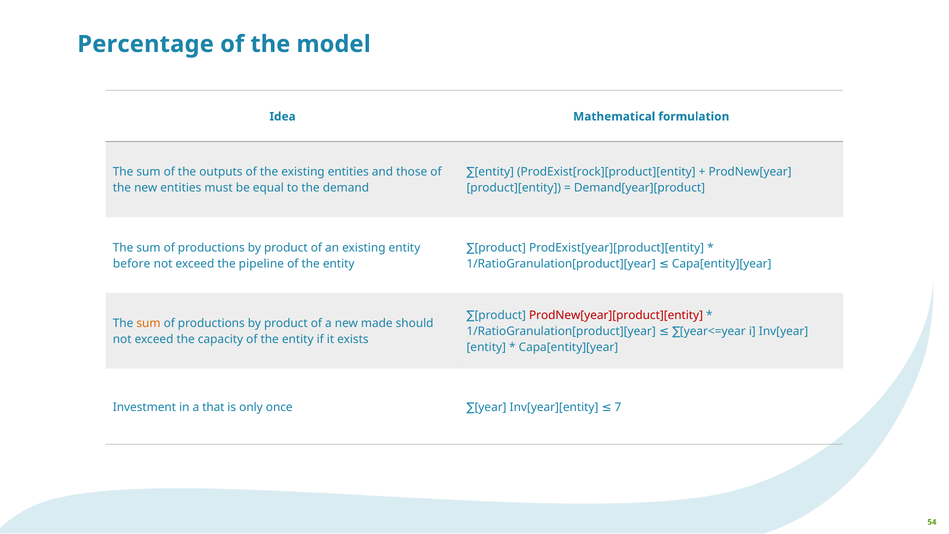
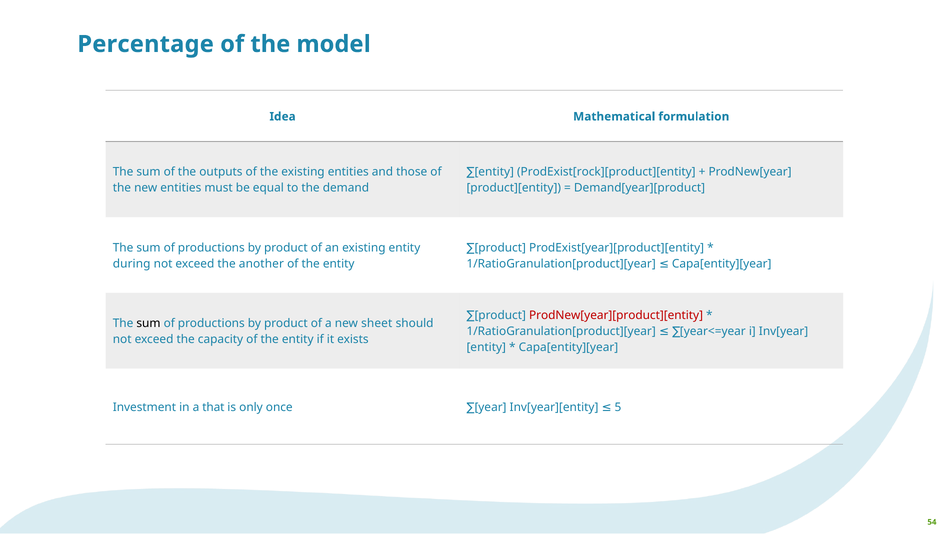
before: before -> during
pipeline: pipeline -> another
sum at (148, 323) colour: orange -> black
made: made -> sheet
7: 7 -> 5
